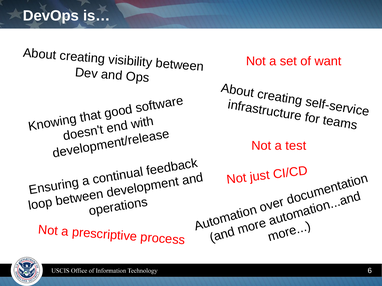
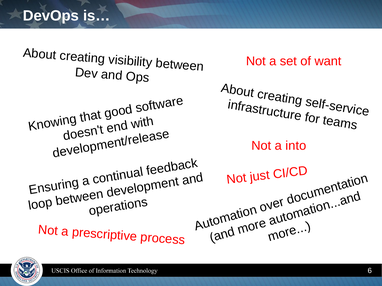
test: test -> into
